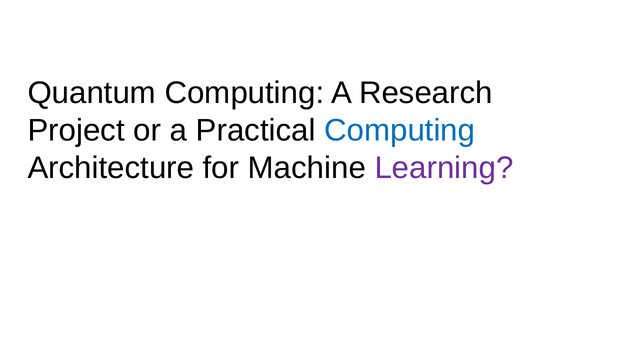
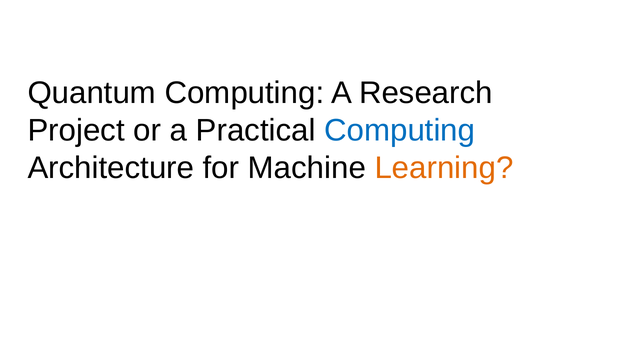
Learning colour: purple -> orange
